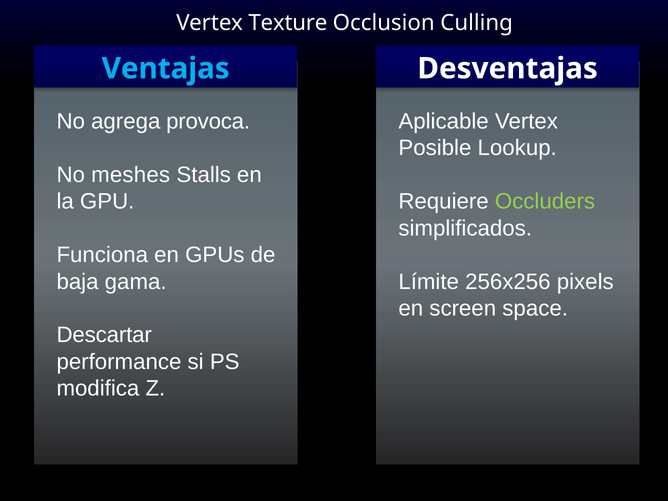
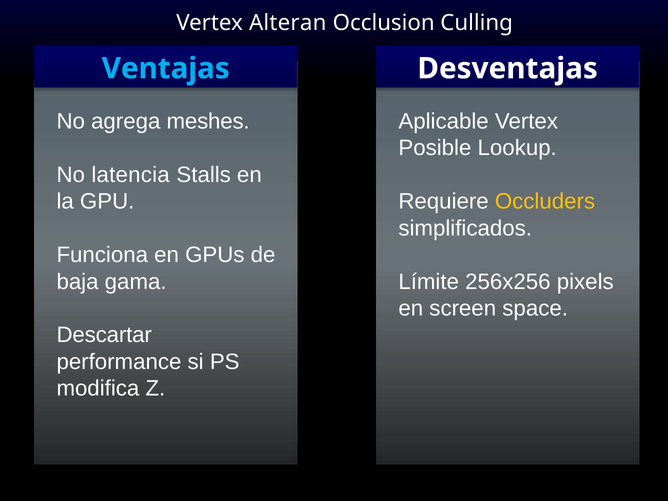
Texture: Texture -> Alteran
provoca: provoca -> meshes
meshes: meshes -> latencia
Occluders colour: light green -> yellow
